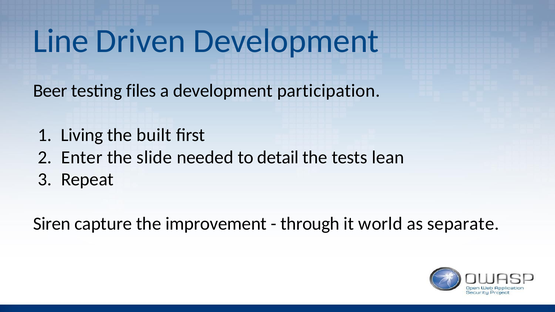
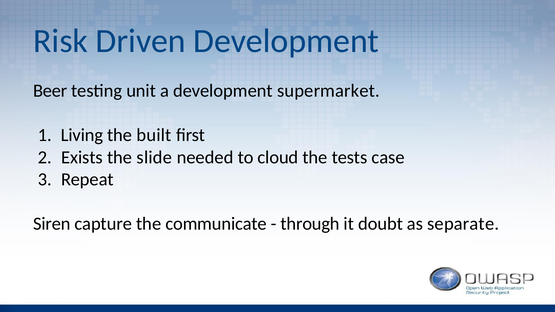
Line: Line -> Risk
files: files -> unit
participation: participation -> supermarket
Enter: Enter -> Exists
detail: detail -> cloud
lean: lean -> case
improvement: improvement -> communicate
world: world -> doubt
